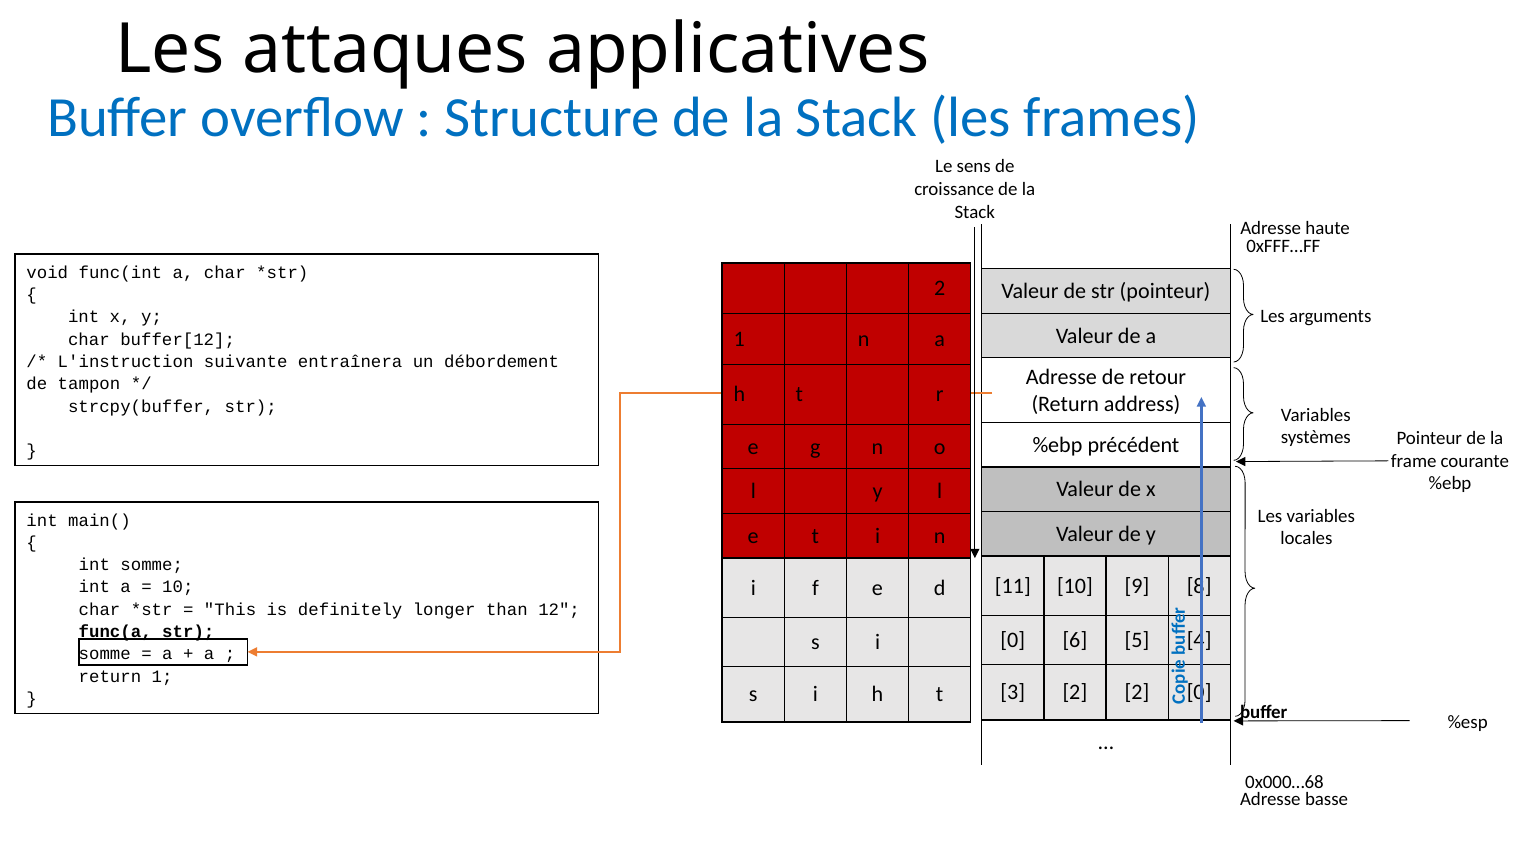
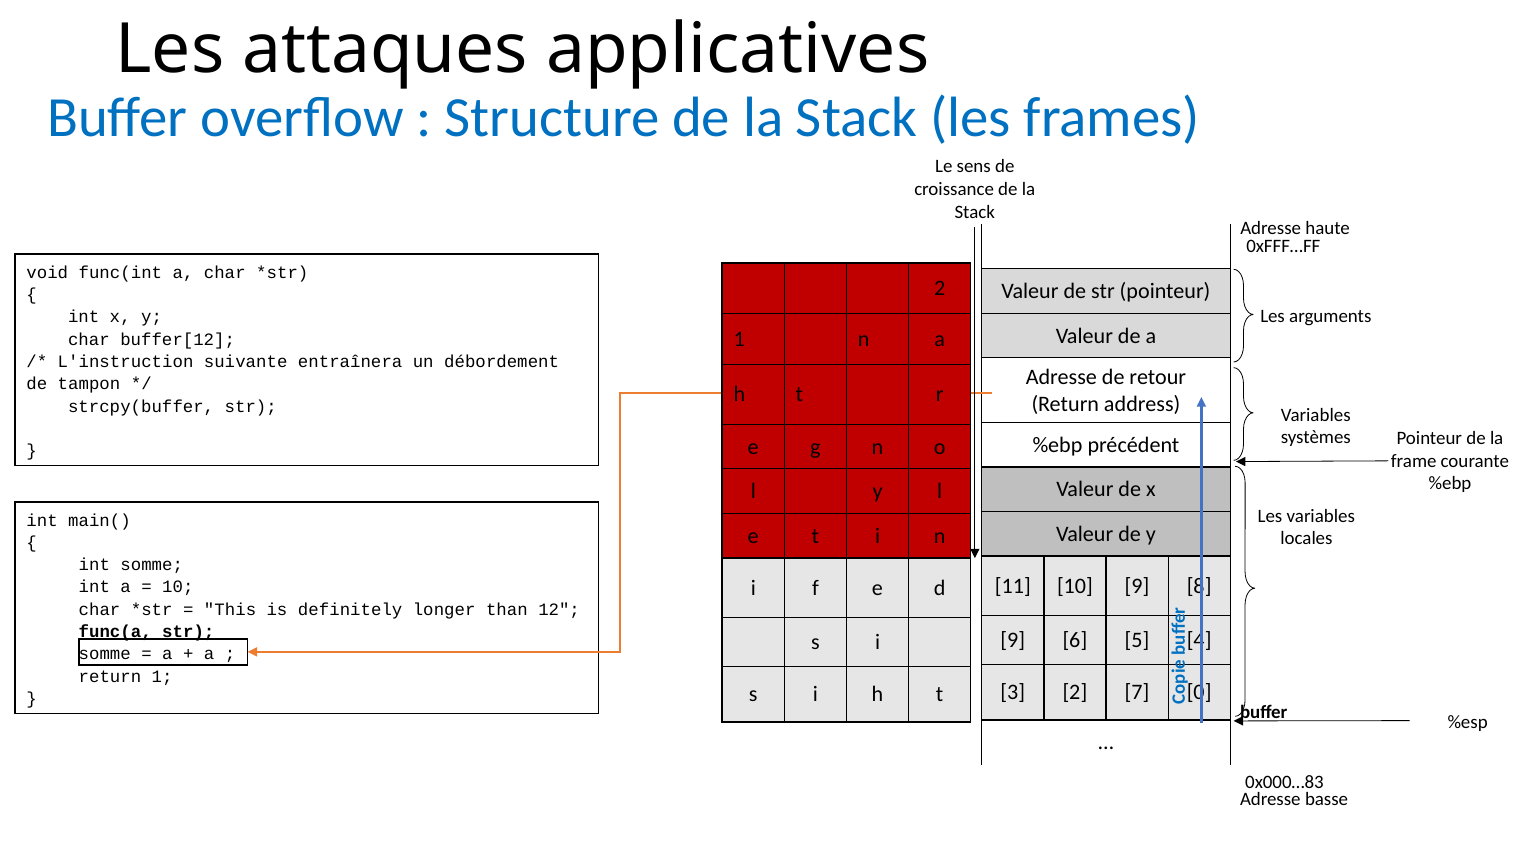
0 at (1013, 641): 0 -> 9
2 2: 2 -> 7
0x000…68: 0x000…68 -> 0x000…83
